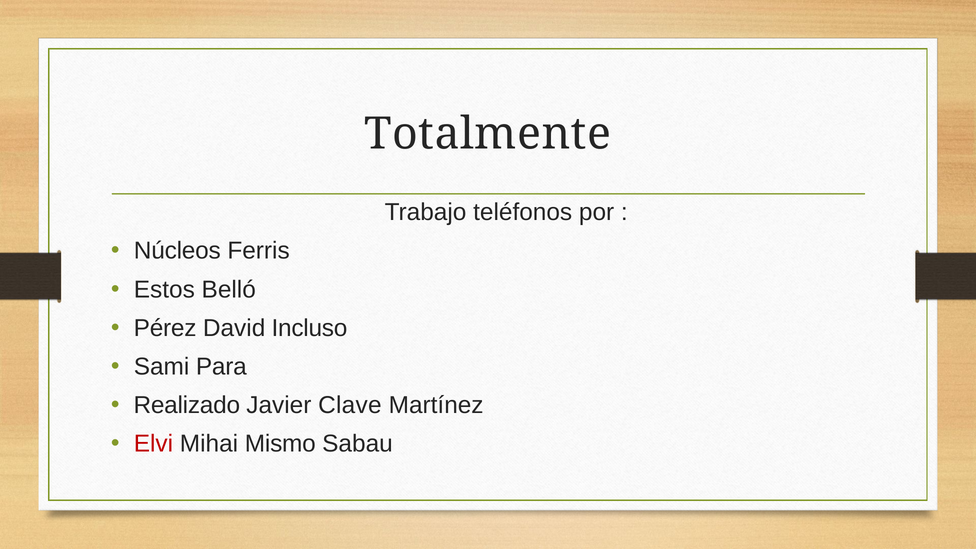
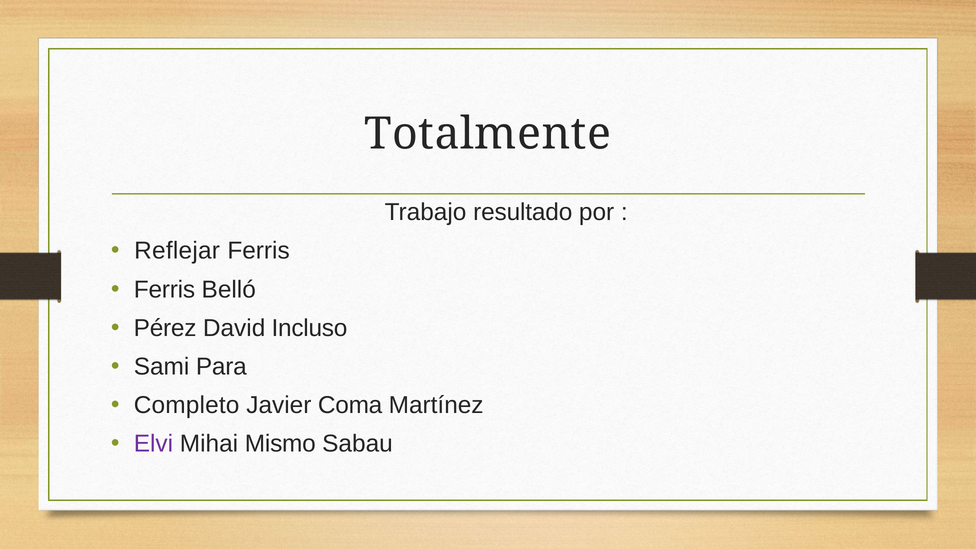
teléfonos: teléfonos -> resultado
Núcleos: Núcleos -> Reflejar
Estos at (164, 289): Estos -> Ferris
Realizado: Realizado -> Completo
Clave: Clave -> Coma
Elvi colour: red -> purple
